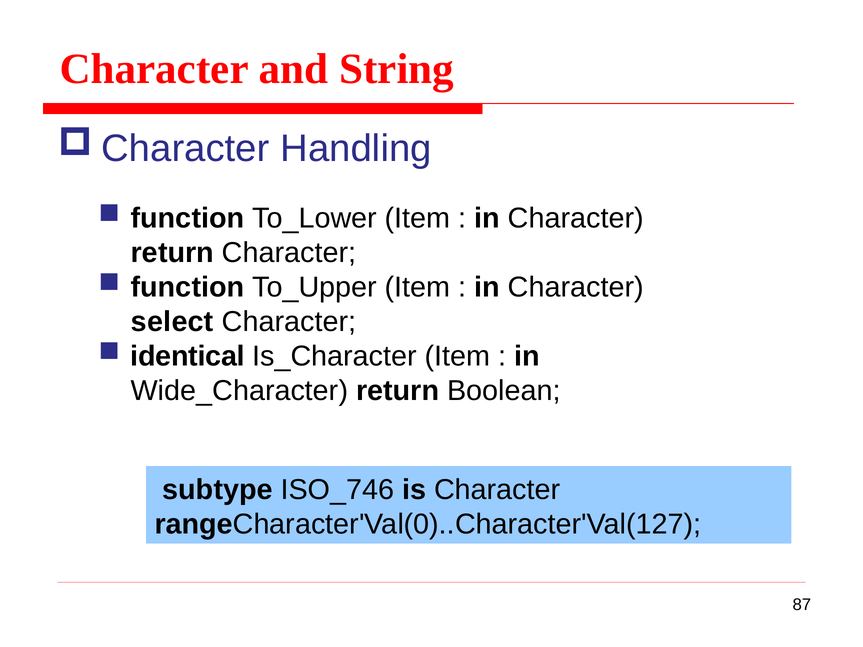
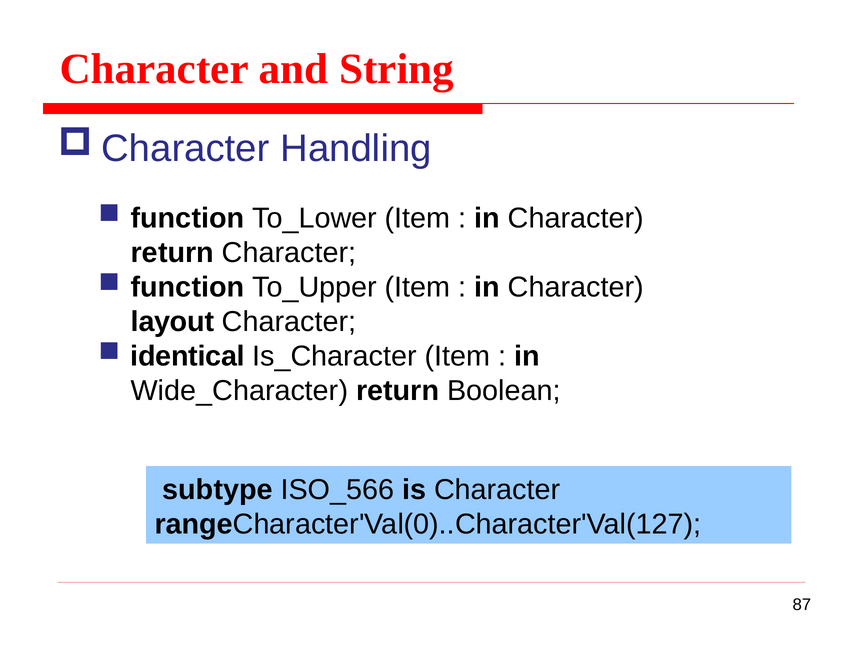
select: select -> layout
ISO_746: ISO_746 -> ISO_566
